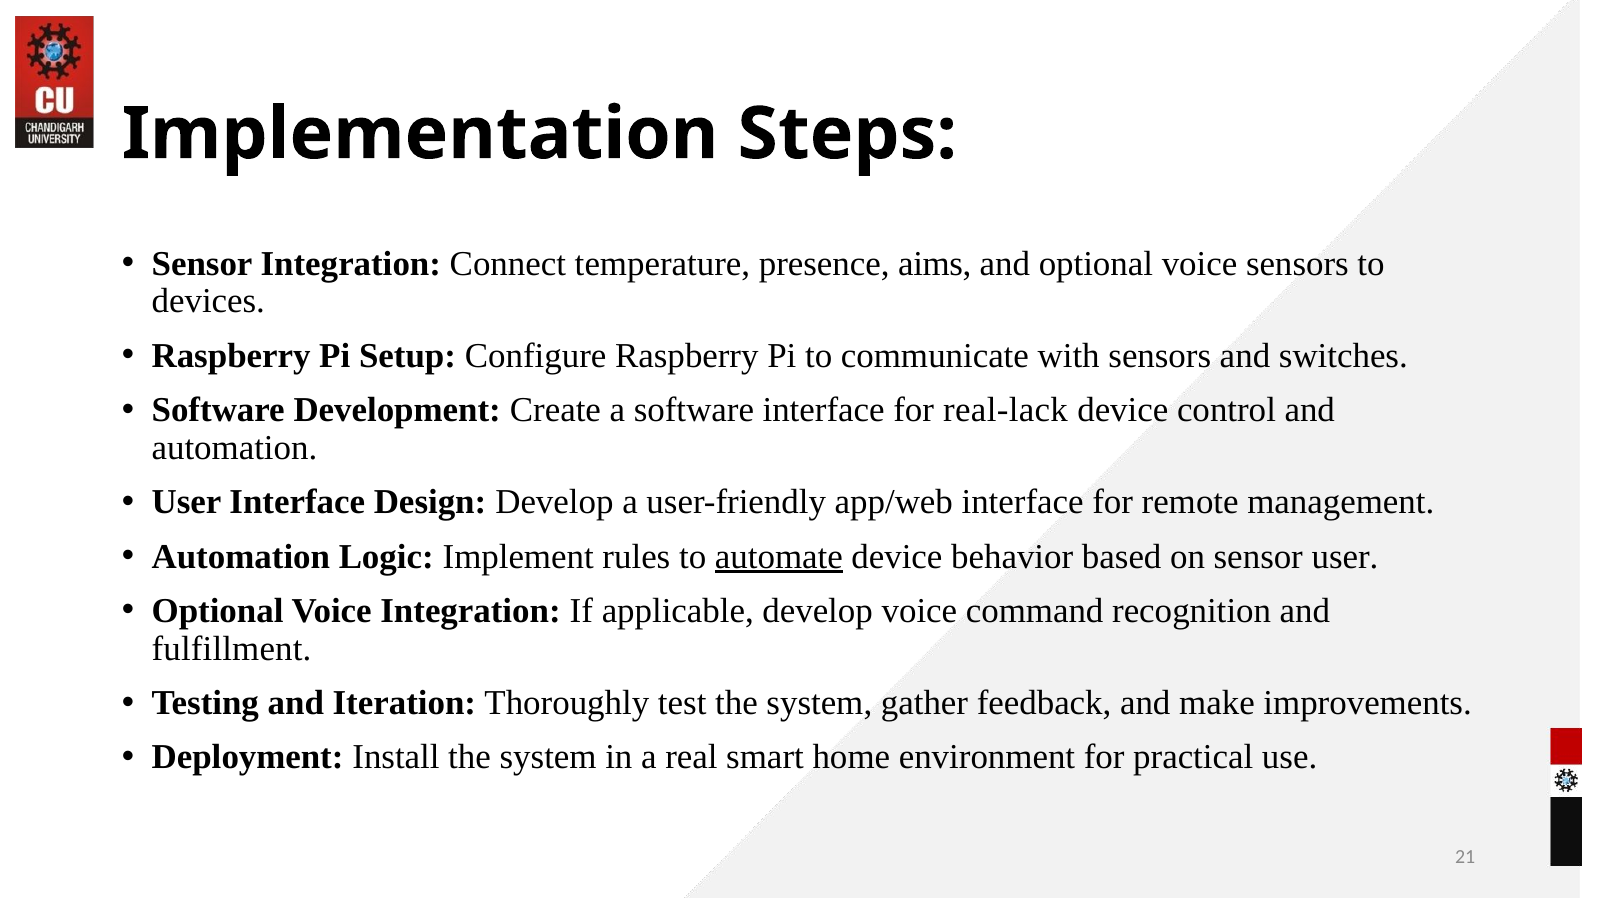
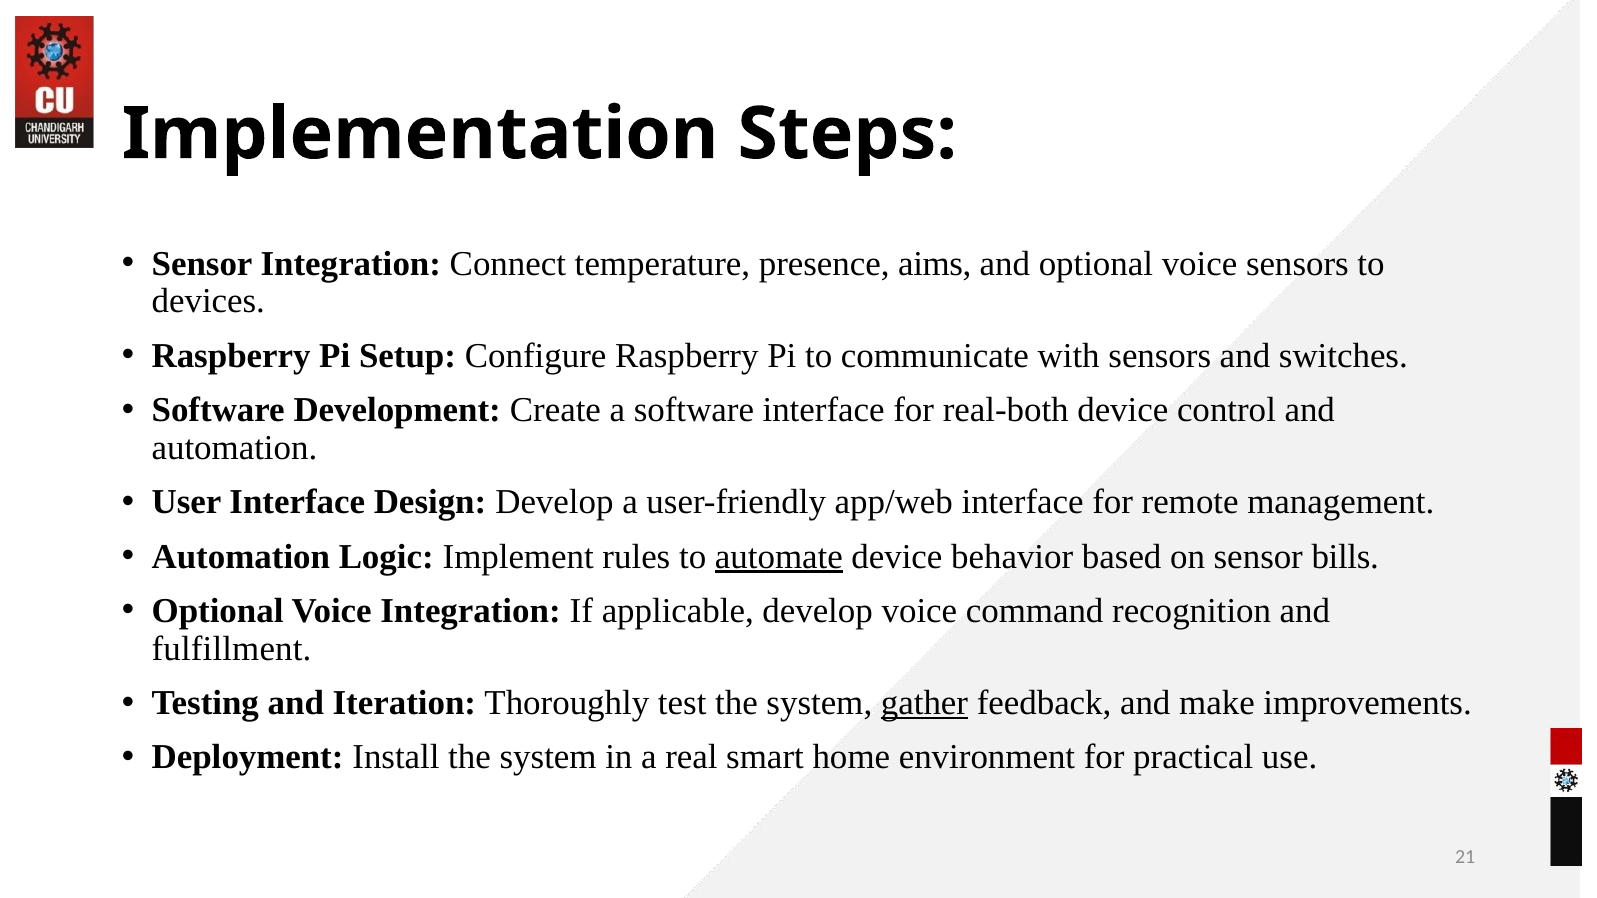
real-lack: real-lack -> real-both
sensor user: user -> bills
gather underline: none -> present
